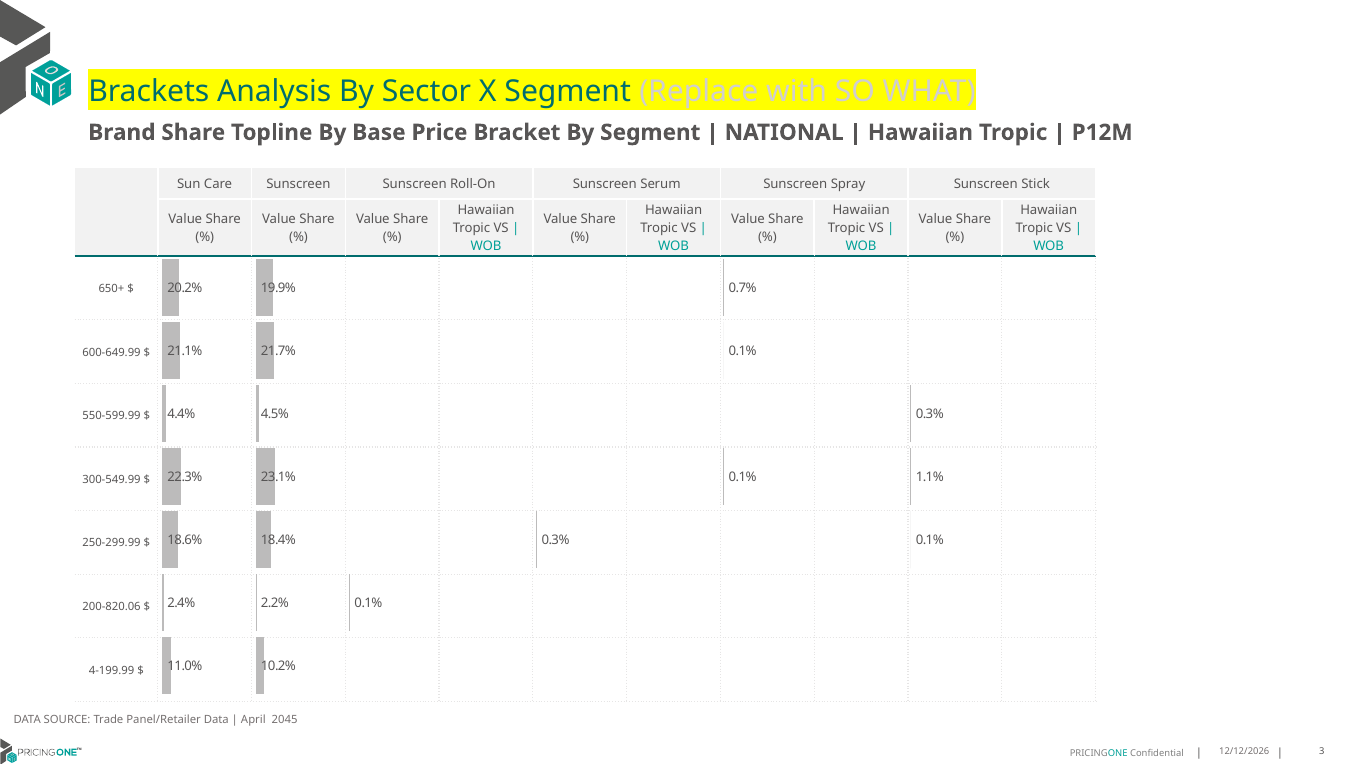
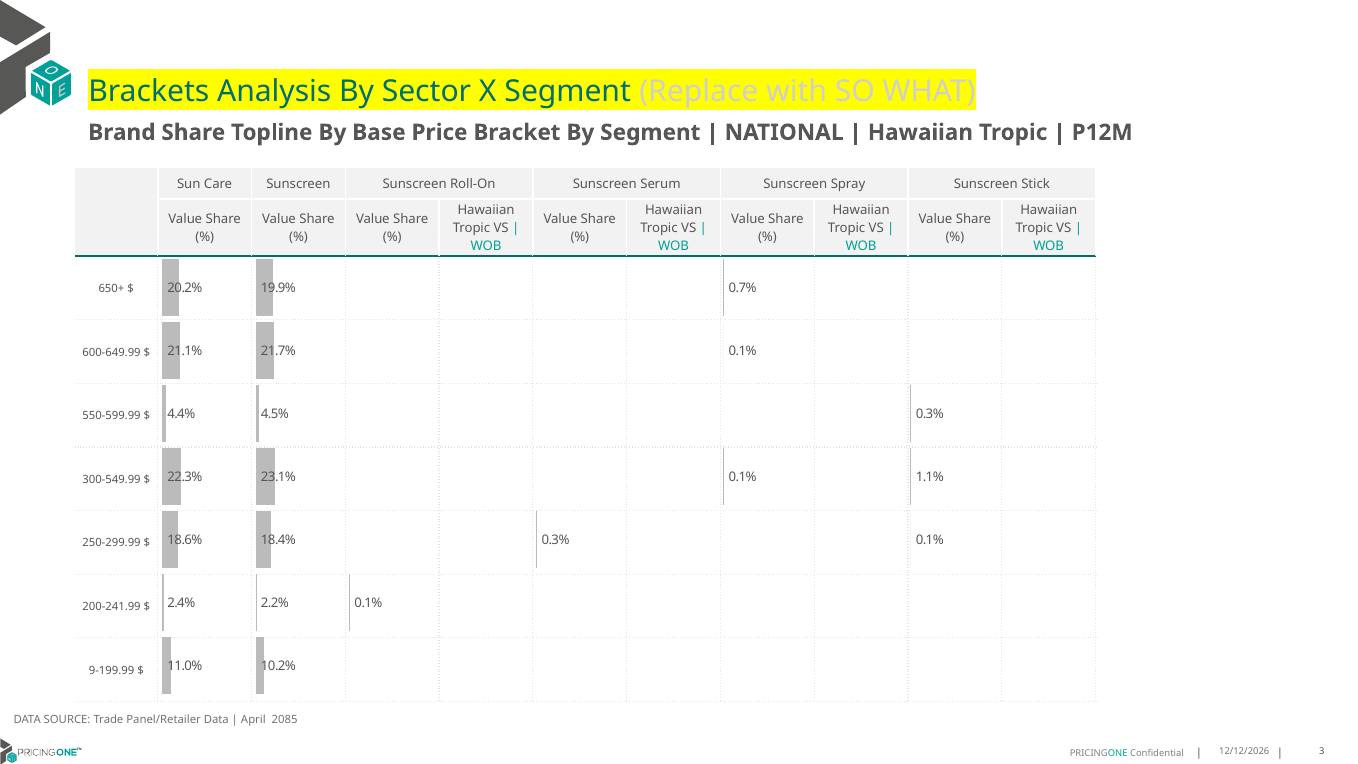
200-820.06: 200-820.06 -> 200-241.99
4-199.99: 4-199.99 -> 9-199.99
2045: 2045 -> 2085
